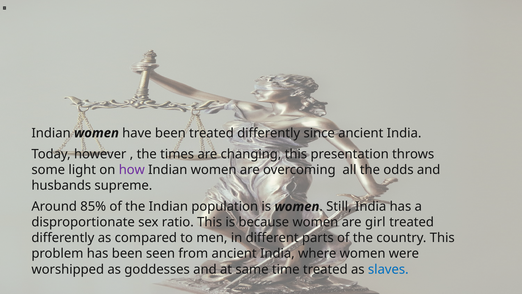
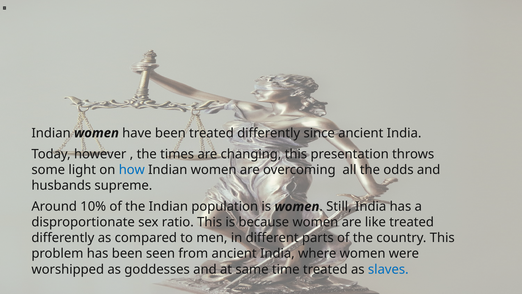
how colour: purple -> blue
85%: 85% -> 10%
girl: girl -> like
